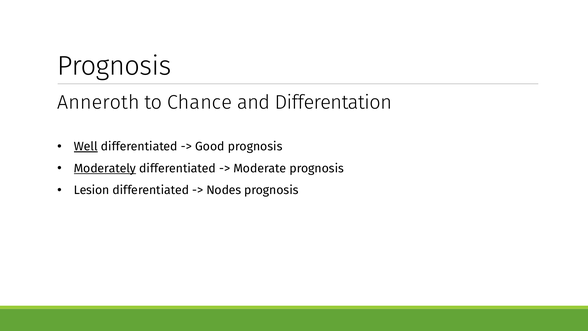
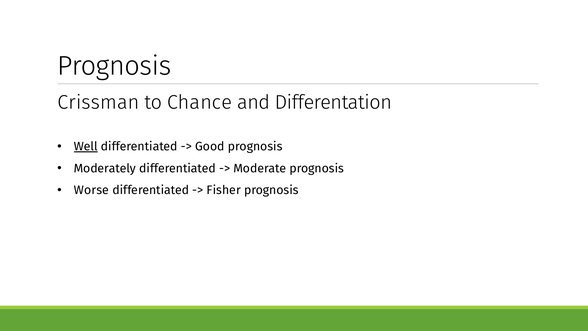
Anneroth: Anneroth -> Crissman
Moderately underline: present -> none
Lesion: Lesion -> Worse
Nodes: Nodes -> Fisher
